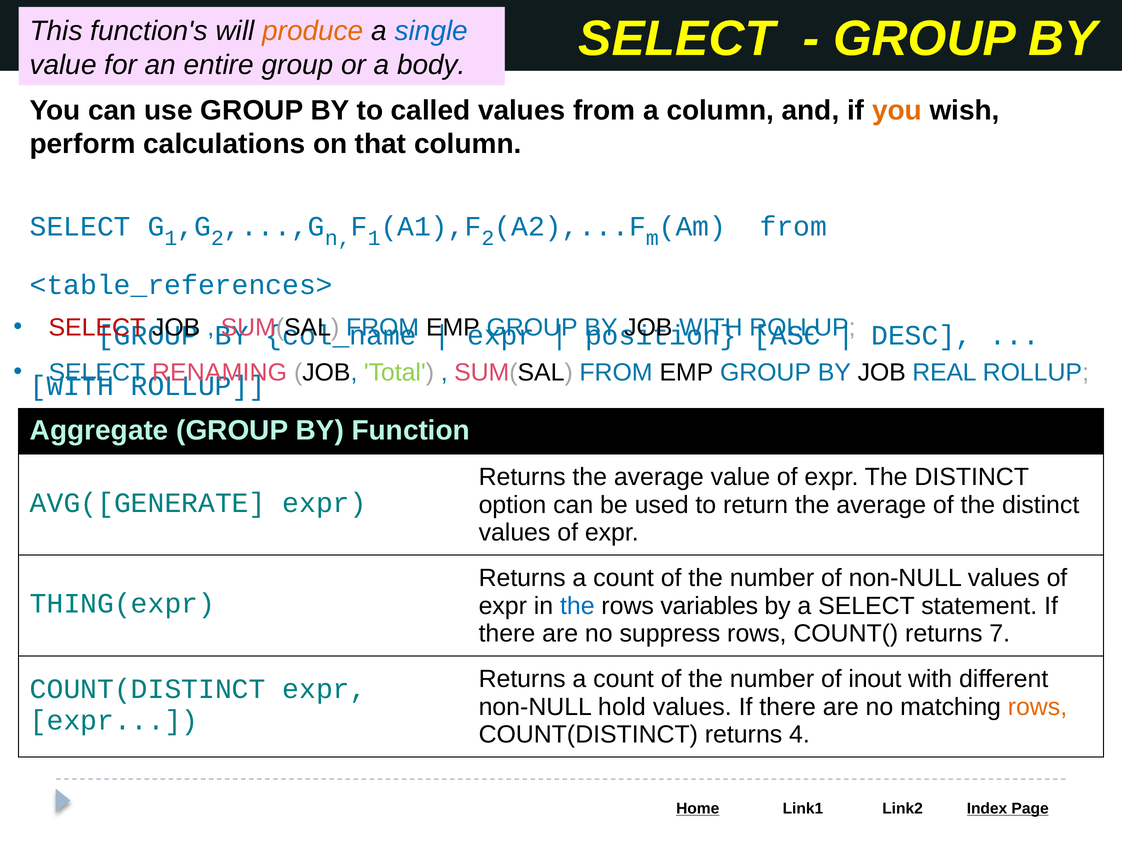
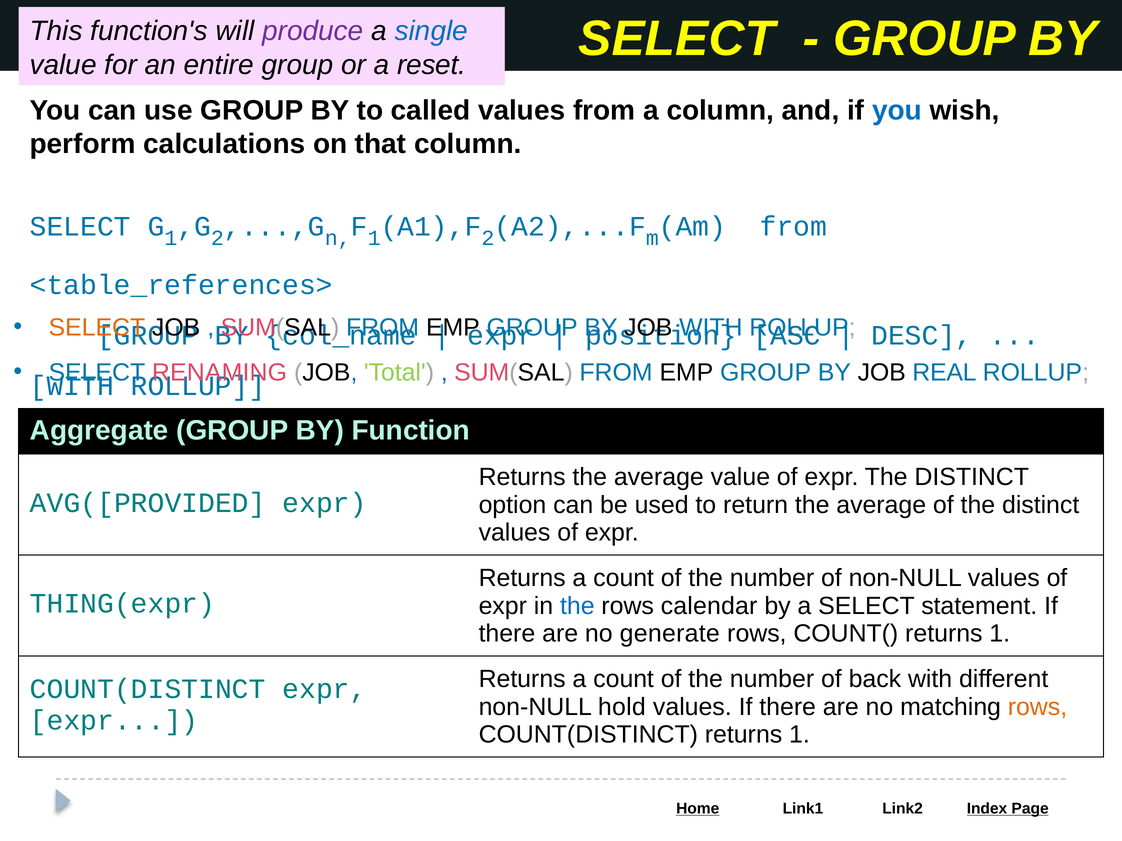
produce colour: orange -> purple
body: body -> reset
you at (897, 111) colour: orange -> blue
SELECT at (97, 328) colour: red -> orange
AVG([GENERATE: AVG([GENERATE -> AVG([PROVIDED
variables: variables -> calendar
suppress: suppress -> generate
COUNT( returns 7: 7 -> 1
inout: inout -> back
COUNT(DISTINCT returns 4: 4 -> 1
